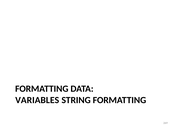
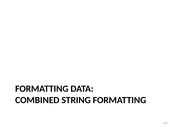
VARIABLES: VARIABLES -> COMBINED
